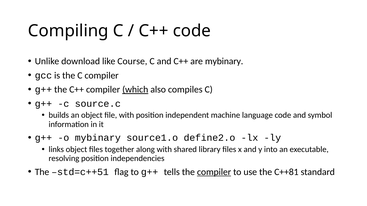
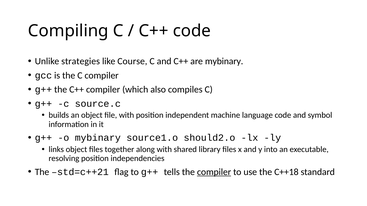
download: download -> strategies
which underline: present -> none
define2.o: define2.o -> should2.o
std=c++51: std=c++51 -> std=c++21
C++81: C++81 -> C++18
